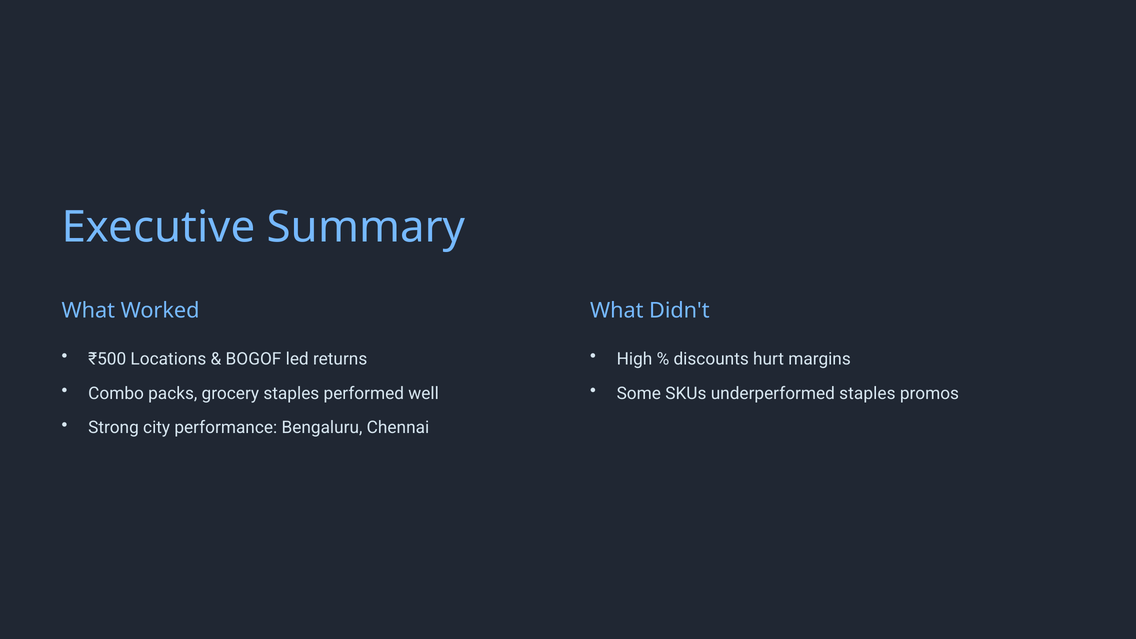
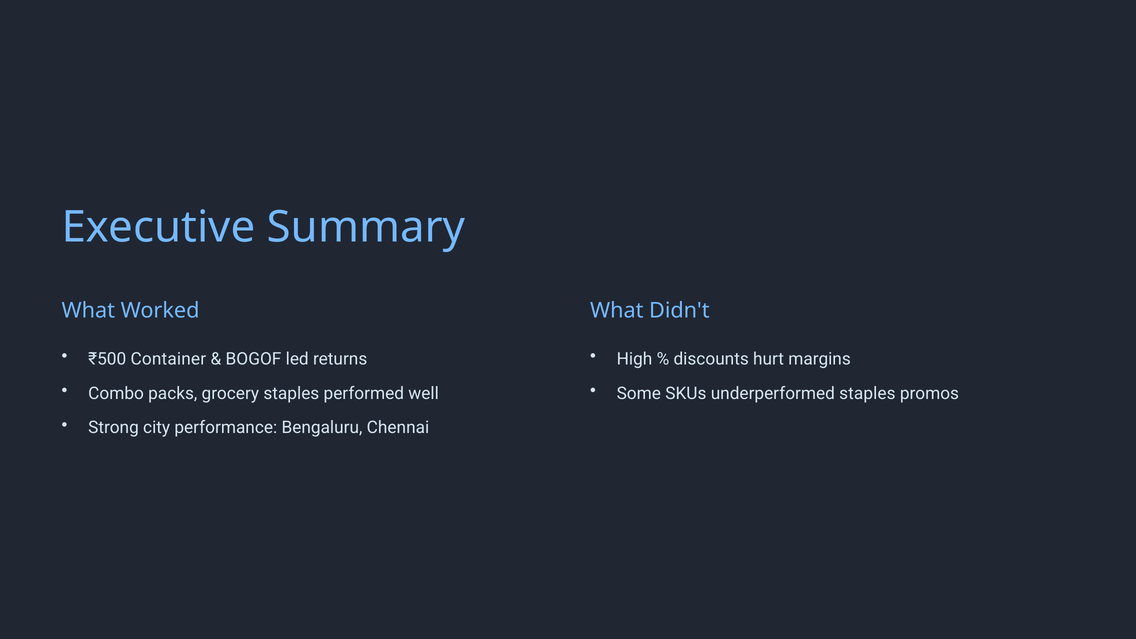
Locations: Locations -> Container
